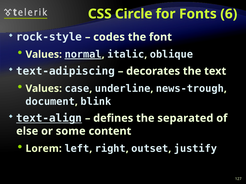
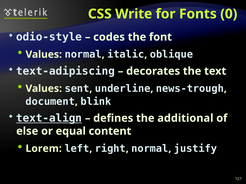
Circle: Circle -> Write
6: 6 -> 0
rock-style: rock-style -> odio-style
normal at (83, 55) underline: present -> none
case: case -> sent
separated: separated -> additional
some: some -> equal
outset at (150, 149): outset -> normal
